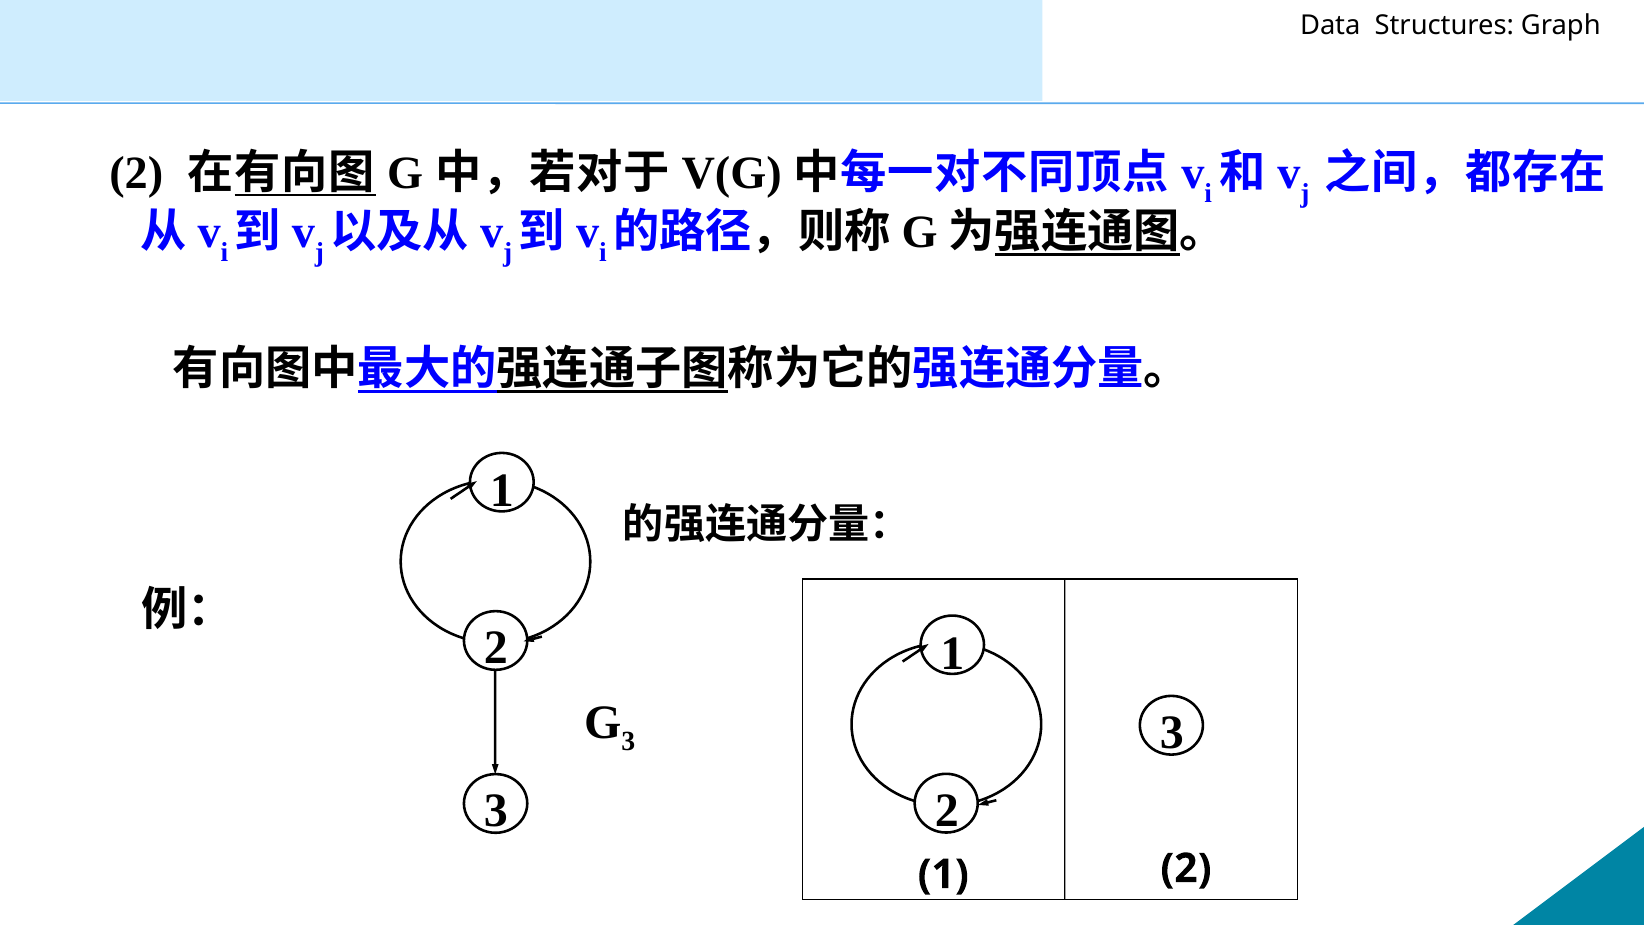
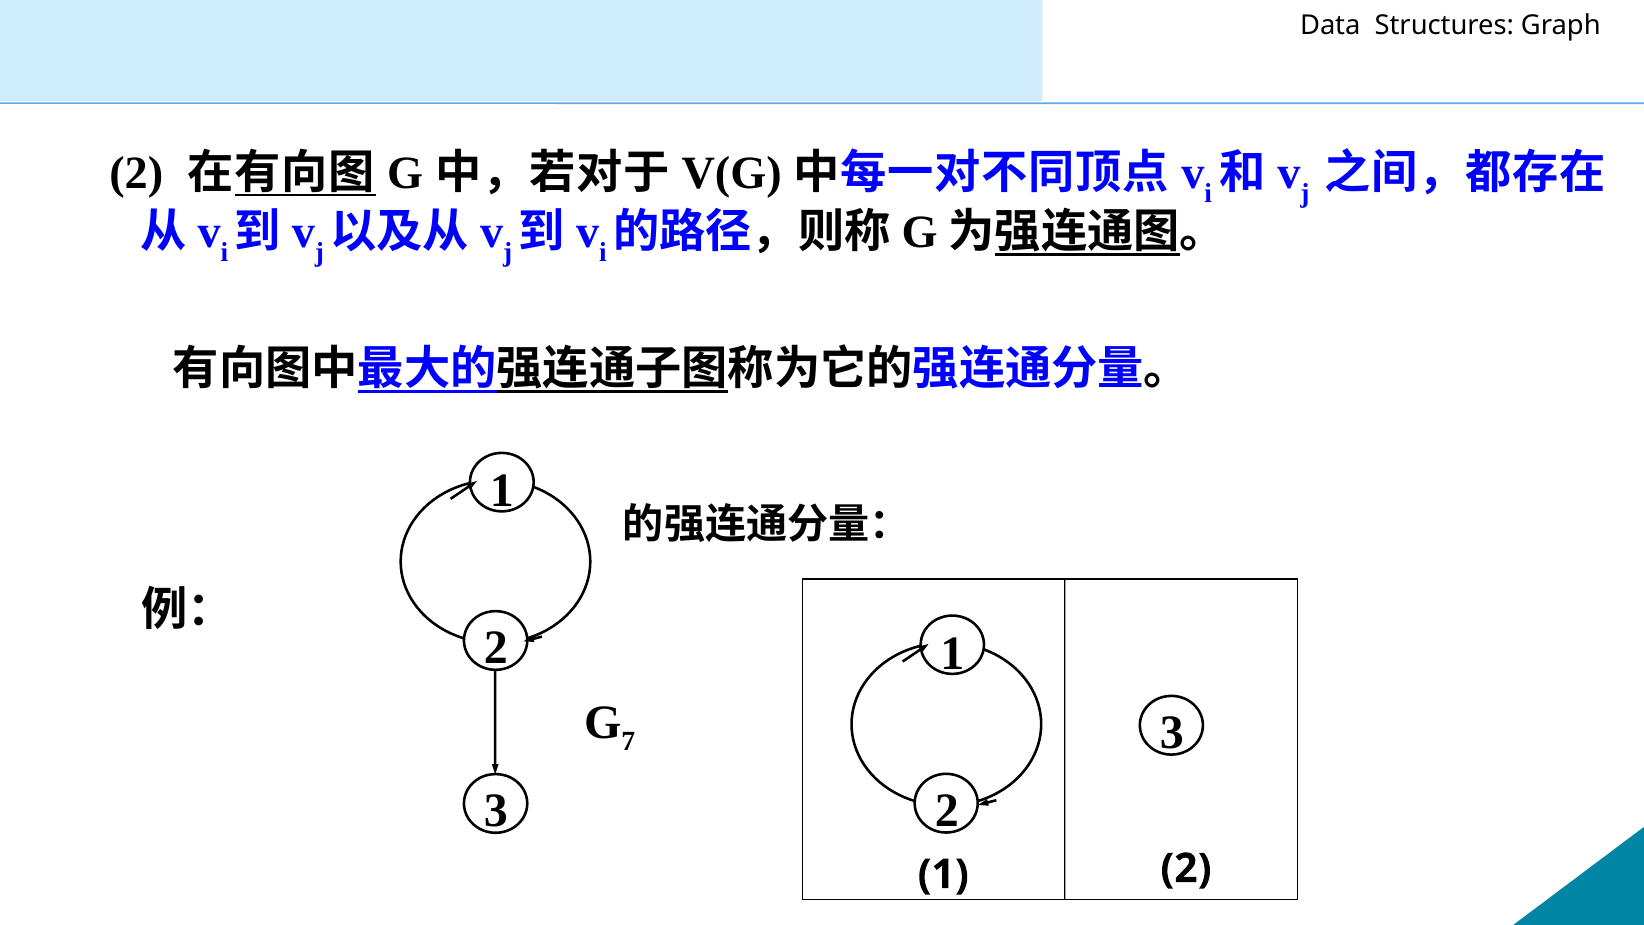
3 at (628, 741): 3 -> 7
